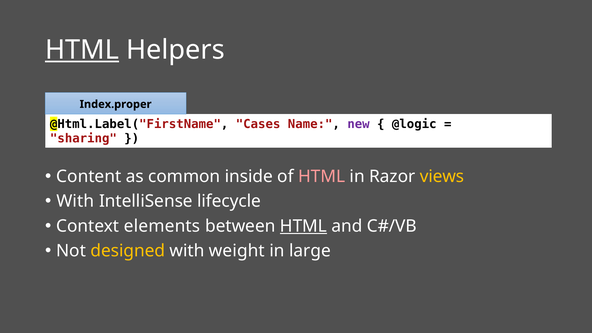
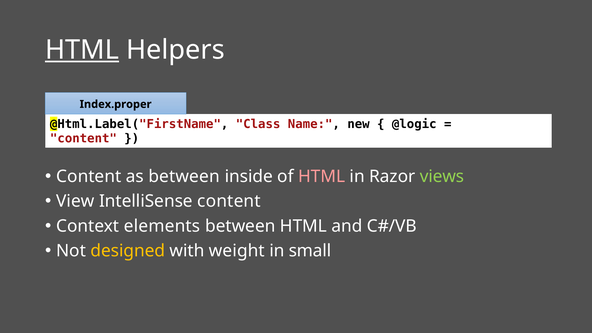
Cases: Cases -> Class
new colour: purple -> black
sharing at (83, 138): sharing -> content
as common: common -> between
views colour: yellow -> light green
With at (75, 201): With -> View
IntelliSense lifecycle: lifecycle -> content
HTML at (303, 226) underline: present -> none
large: large -> small
